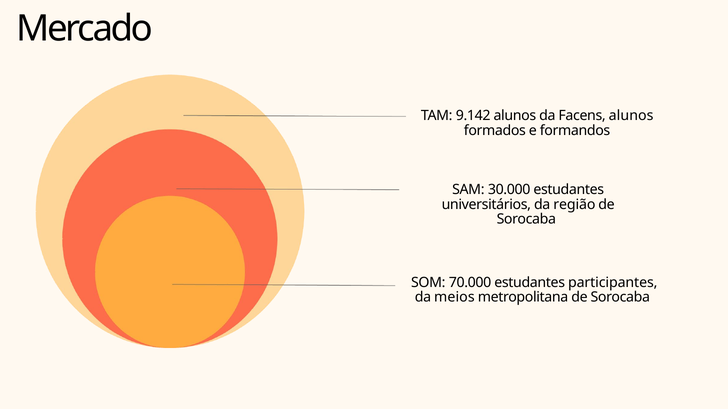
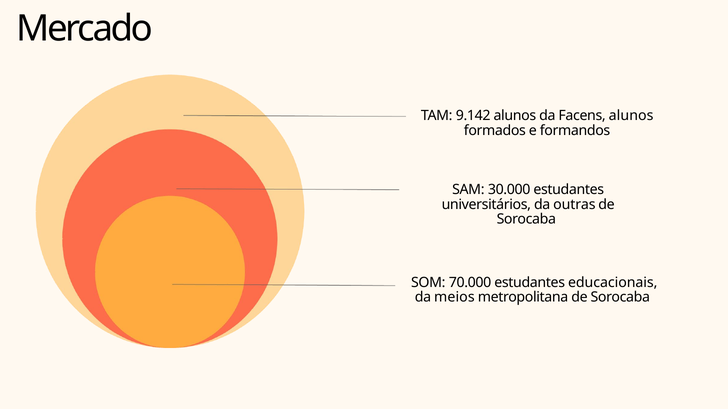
região: região -> outras
participantes: participantes -> educacionais
